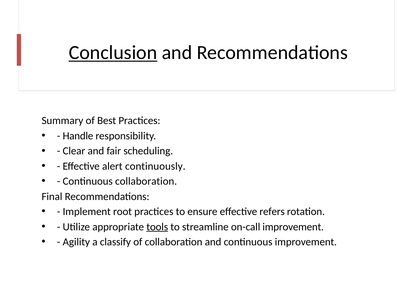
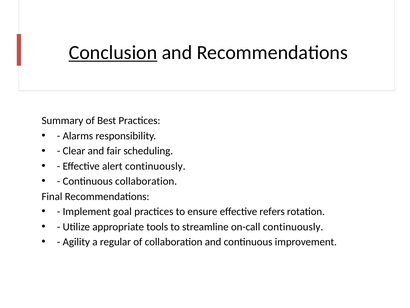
Handle: Handle -> Alarms
root: root -> goal
tools underline: present -> none
on-call improvement: improvement -> continuously
classify: classify -> regular
